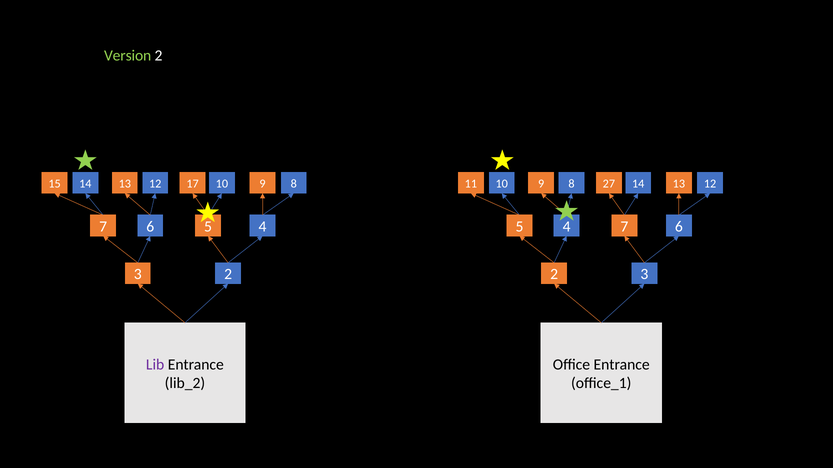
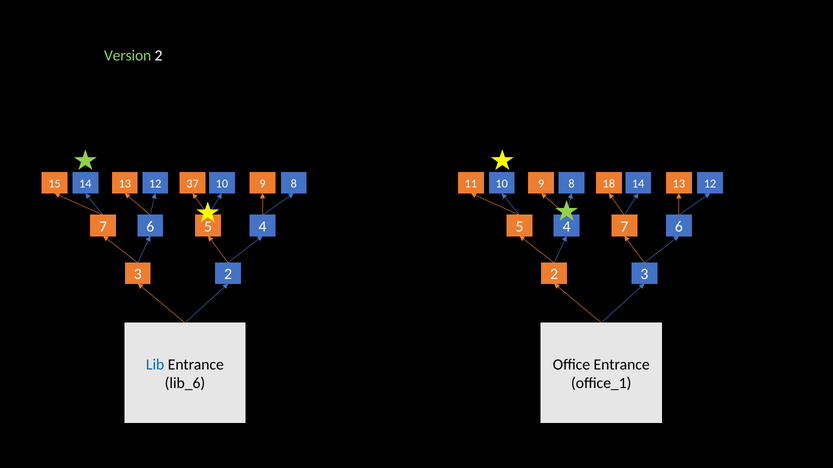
17: 17 -> 37
27: 27 -> 18
Lib colour: purple -> blue
lib_2: lib_2 -> lib_6
